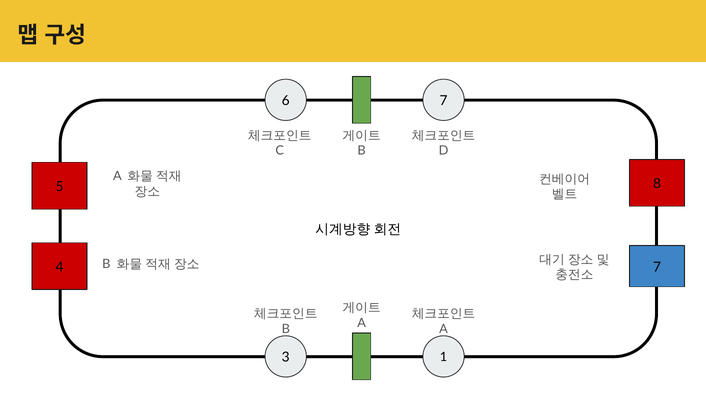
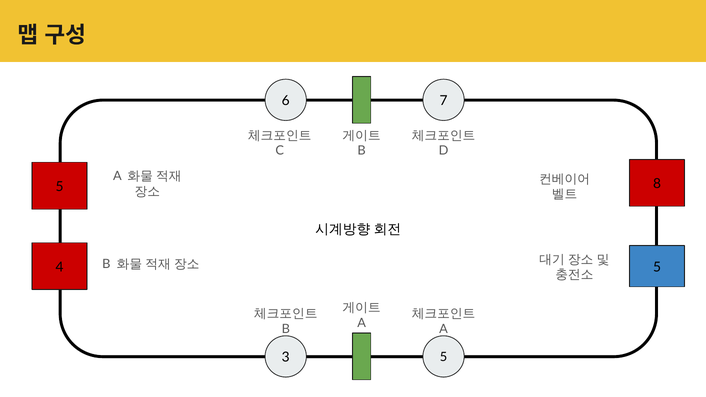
7 at (657, 267): 7 -> 5
3 1: 1 -> 5
